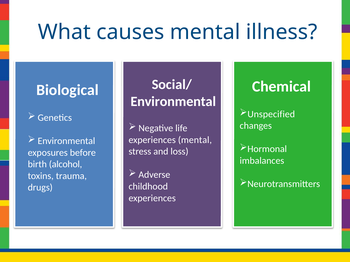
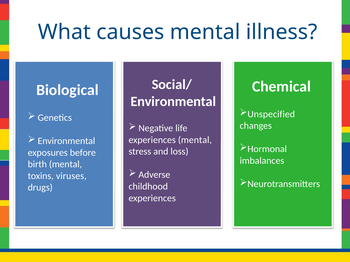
birth alcohol: alcohol -> mental
trauma: trauma -> viruses
